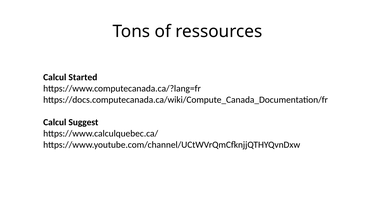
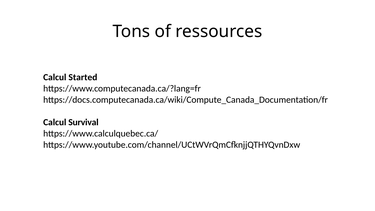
Suggest: Suggest -> Survival
